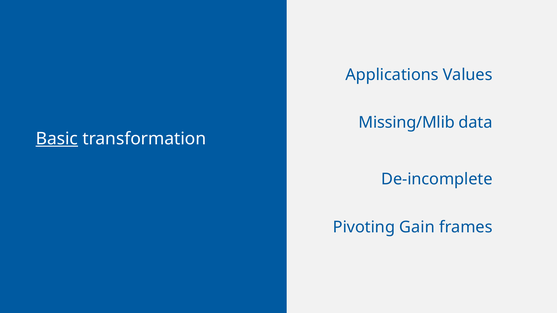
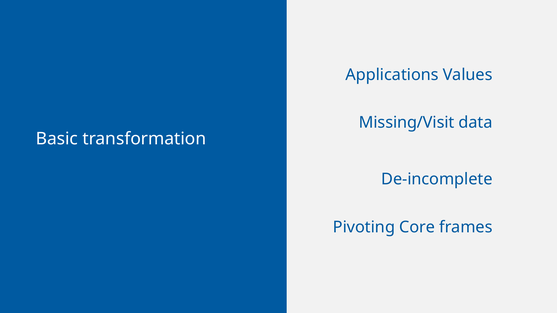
Missing/Mlib: Missing/Mlib -> Missing/Visit
Basic underline: present -> none
Gain: Gain -> Core
